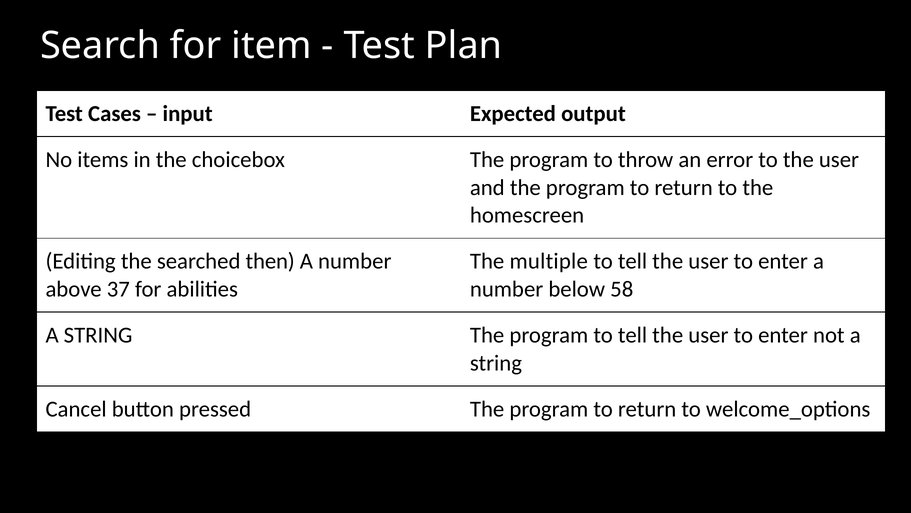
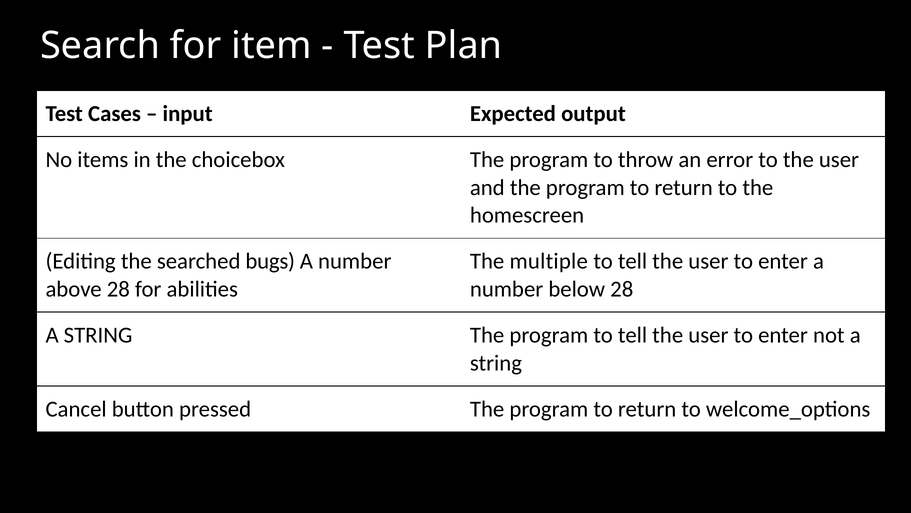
then: then -> bugs
above 37: 37 -> 28
below 58: 58 -> 28
